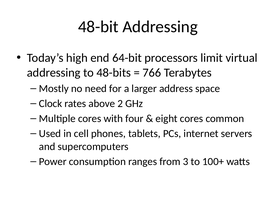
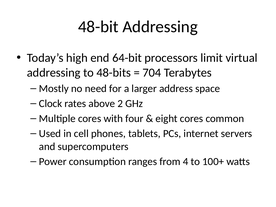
766: 766 -> 704
3: 3 -> 4
